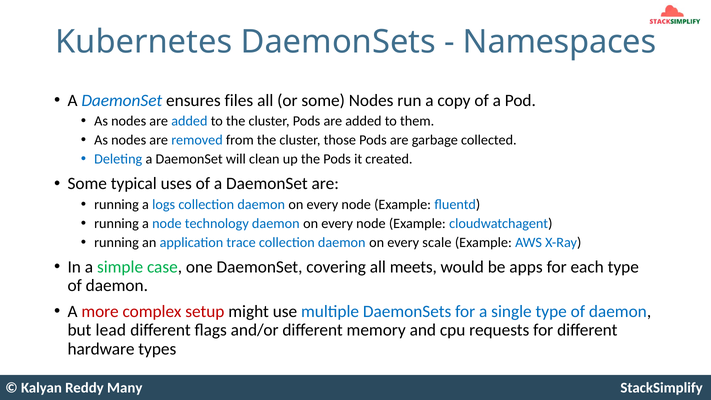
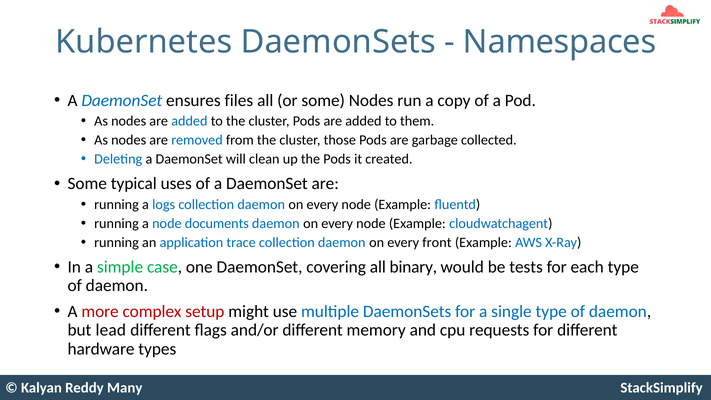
technology: technology -> documents
scale: scale -> front
meets: meets -> binary
apps: apps -> tests
